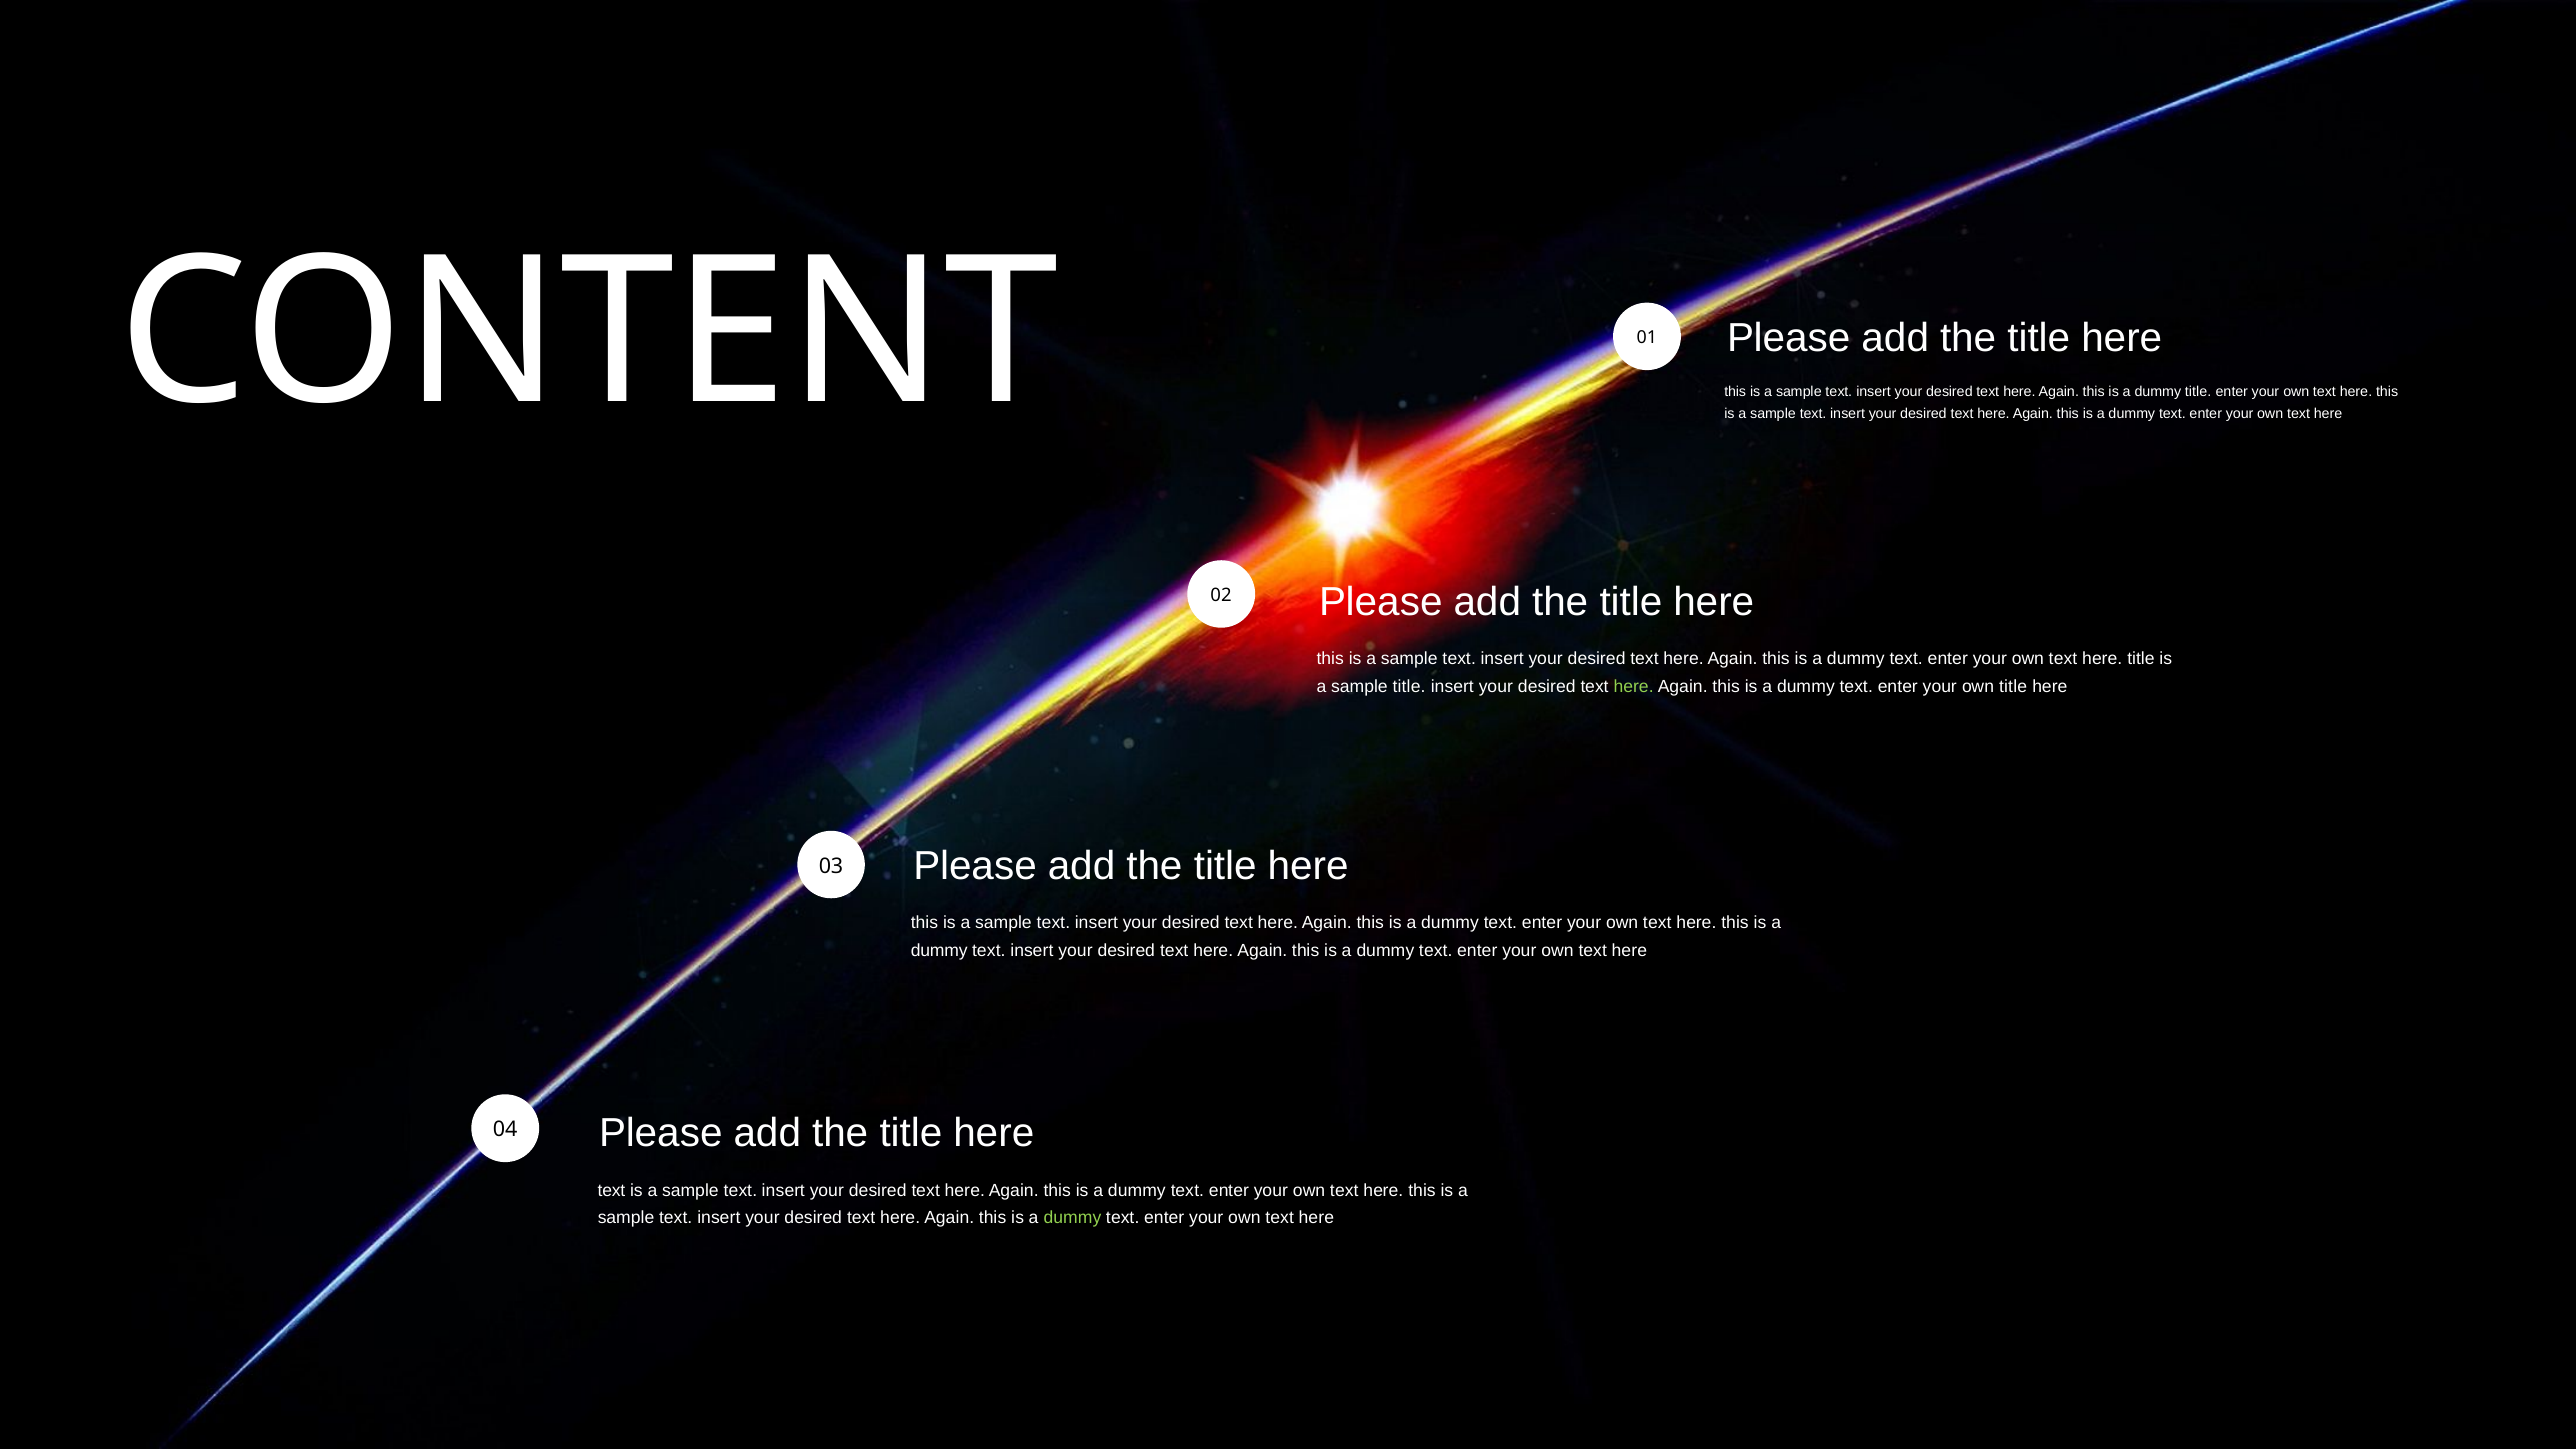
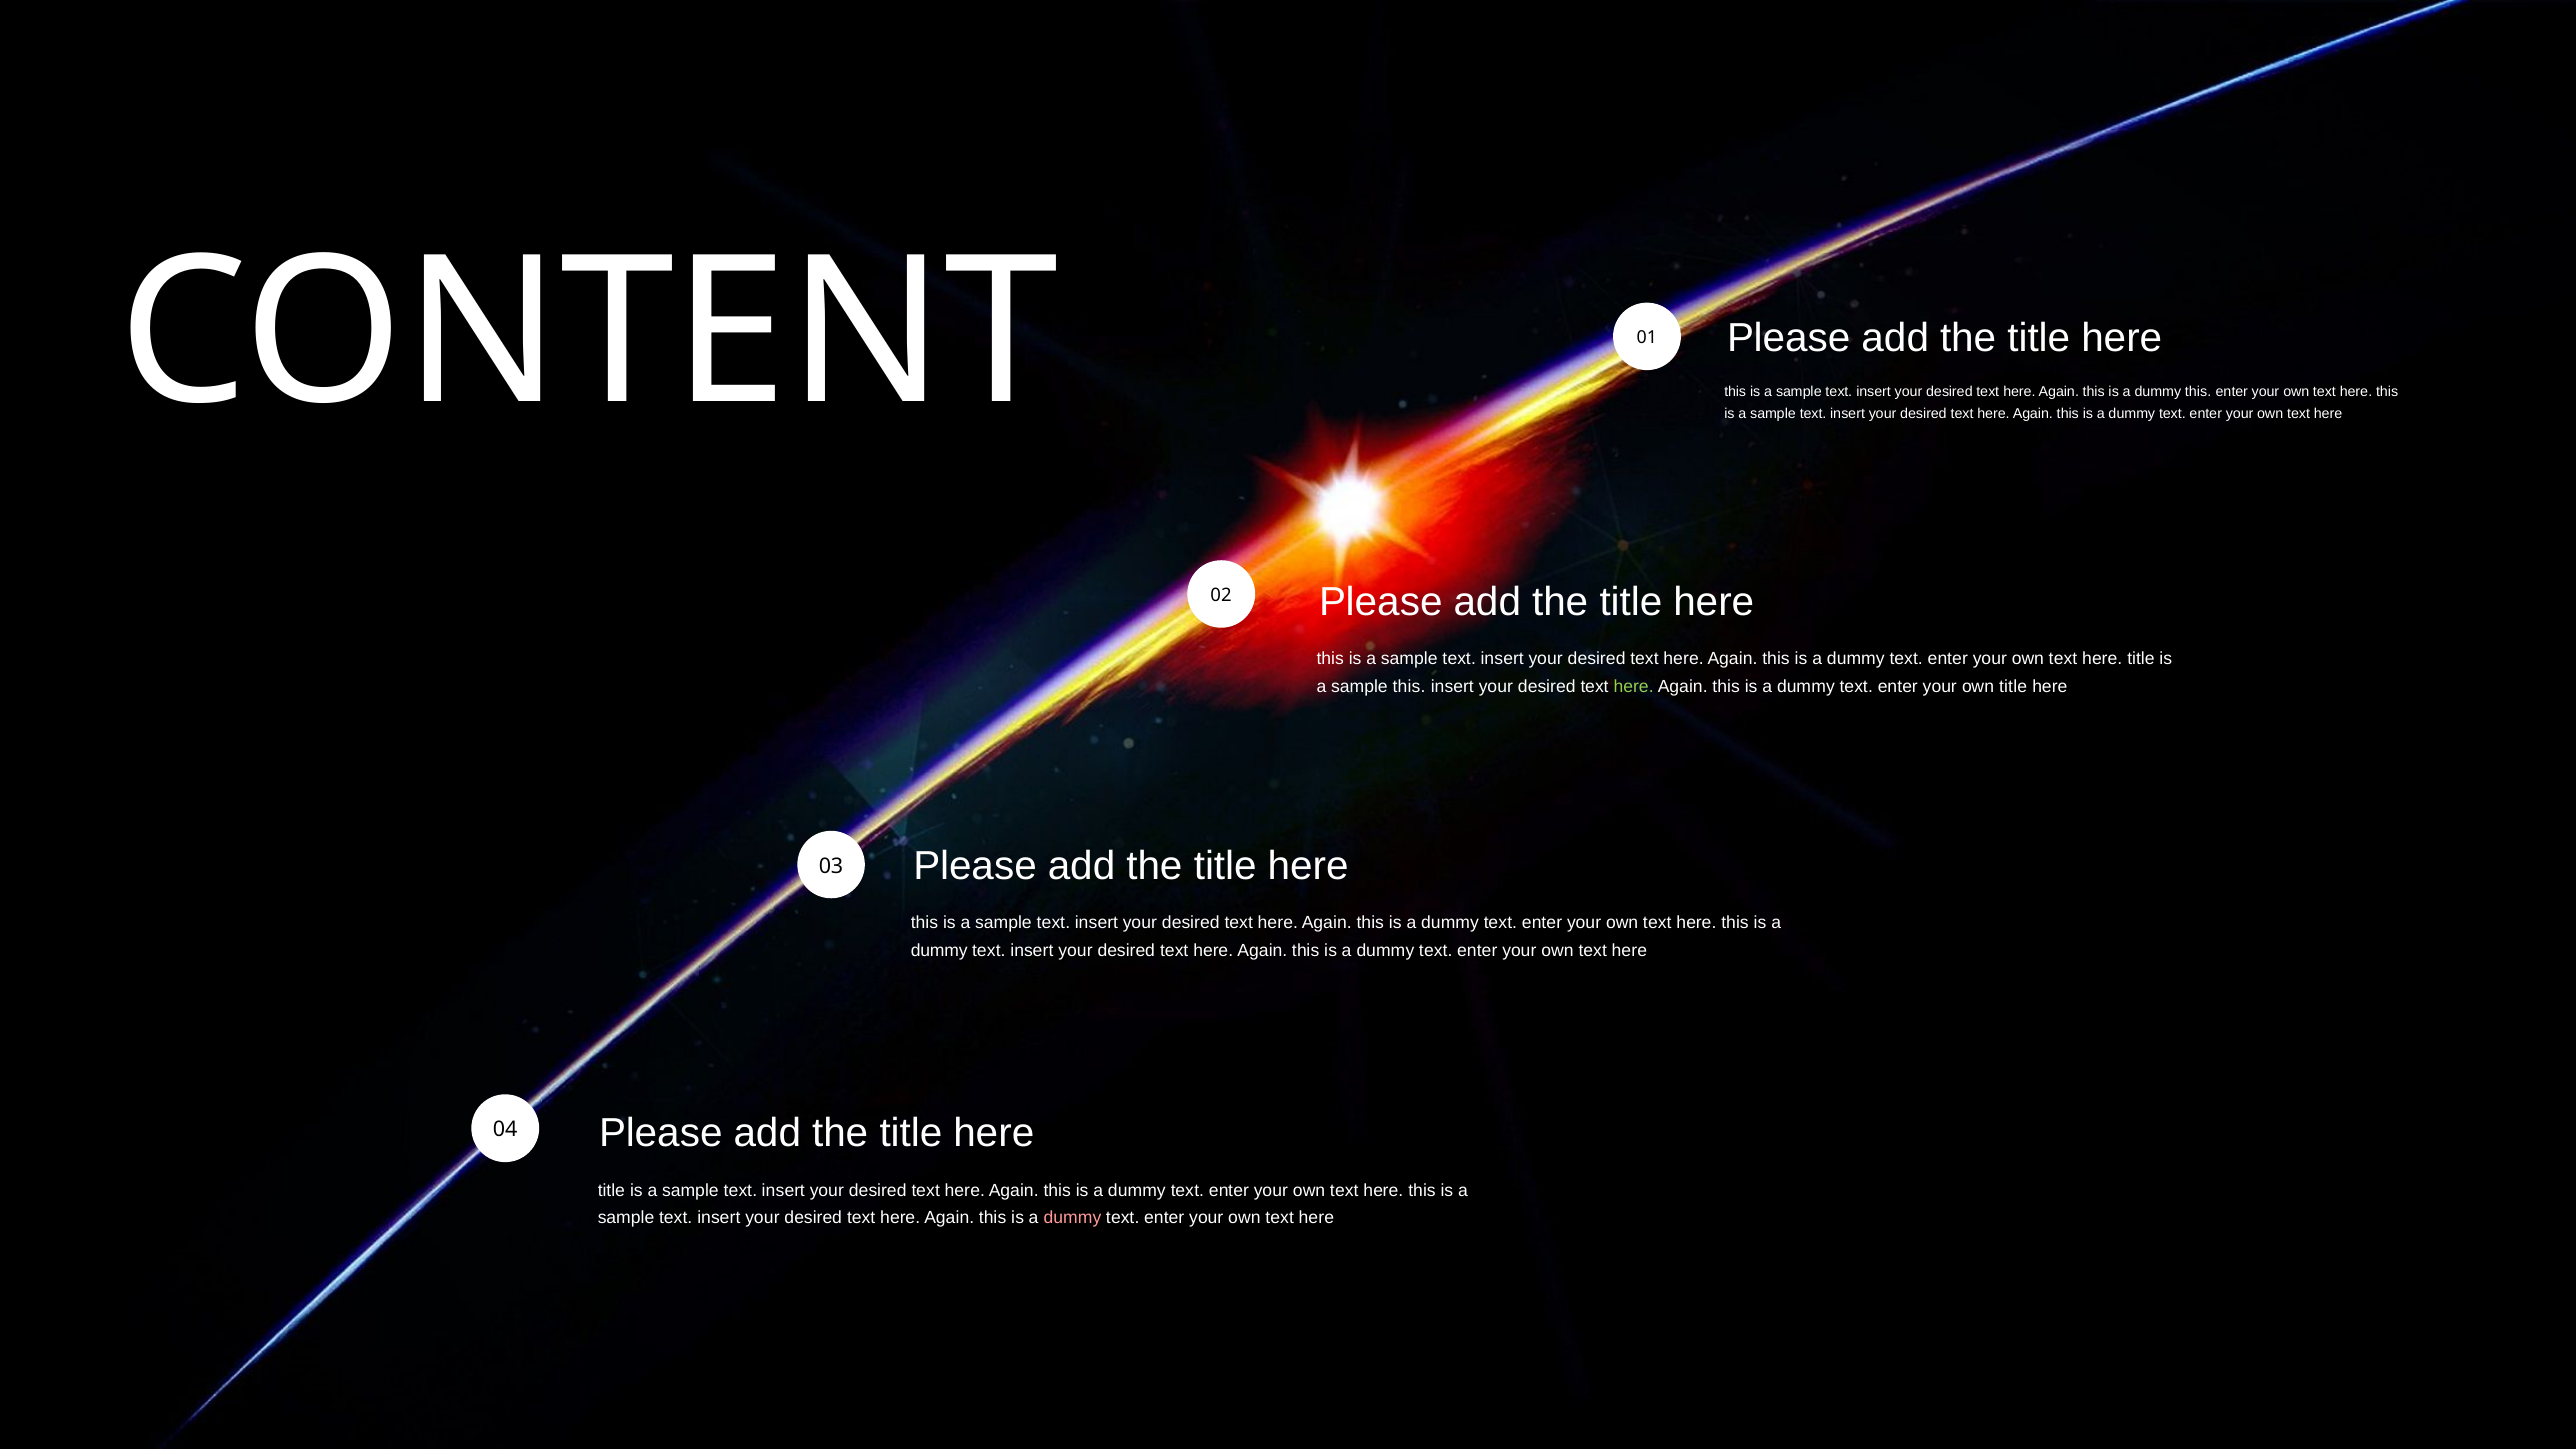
dummy title: title -> this
sample title: title -> this
text at (611, 1191): text -> title
dummy at (1072, 1218) colour: light green -> pink
